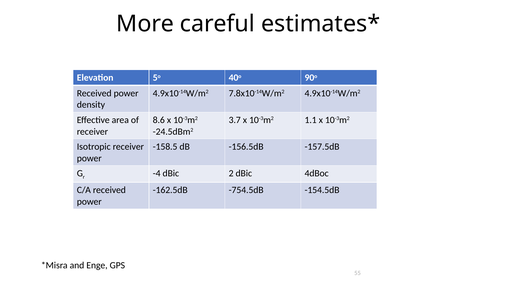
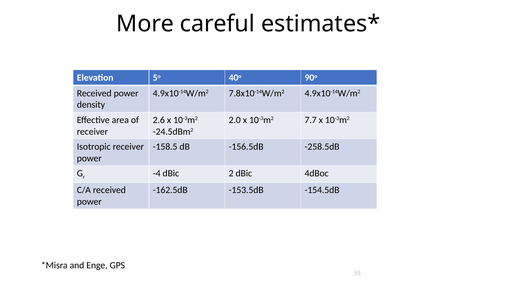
8.6: 8.6 -> 2.6
3.7: 3.7 -> 2.0
1.1: 1.1 -> 7.7
-157.5dB: -157.5dB -> -258.5dB
-754.5dB: -754.5dB -> -153.5dB
